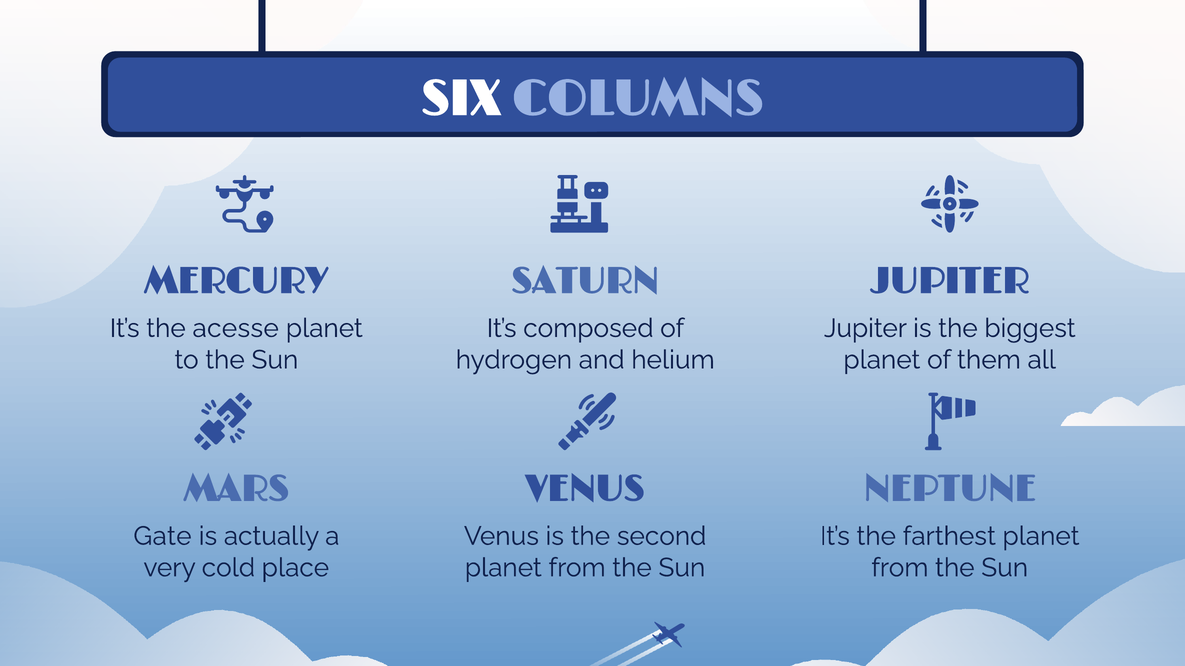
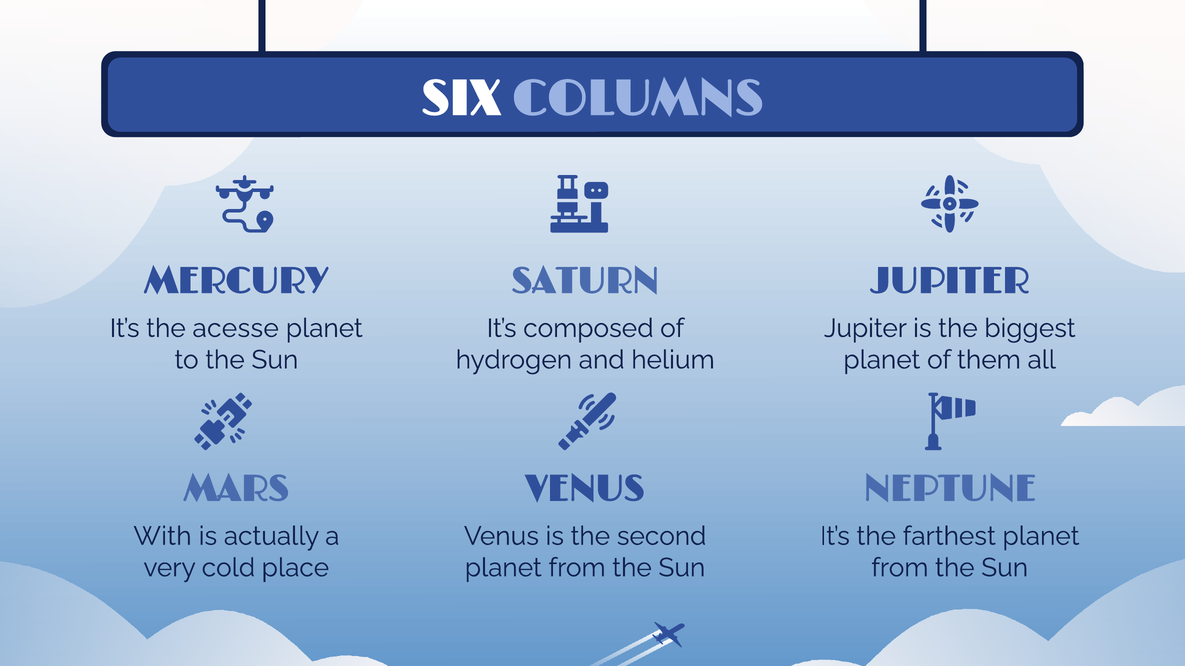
Gate: Gate -> With
